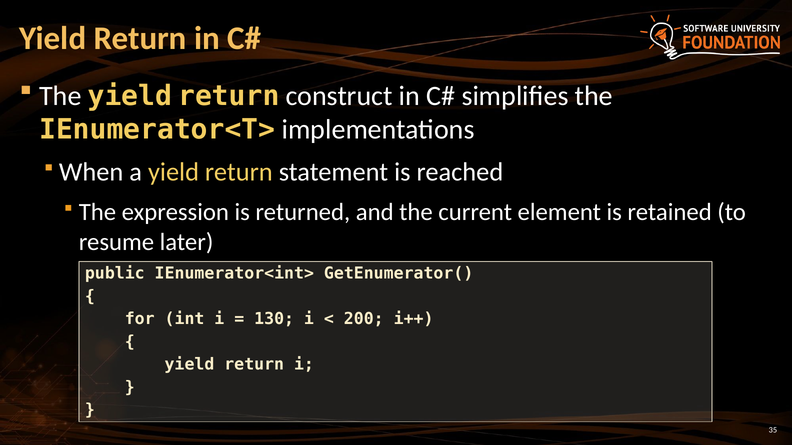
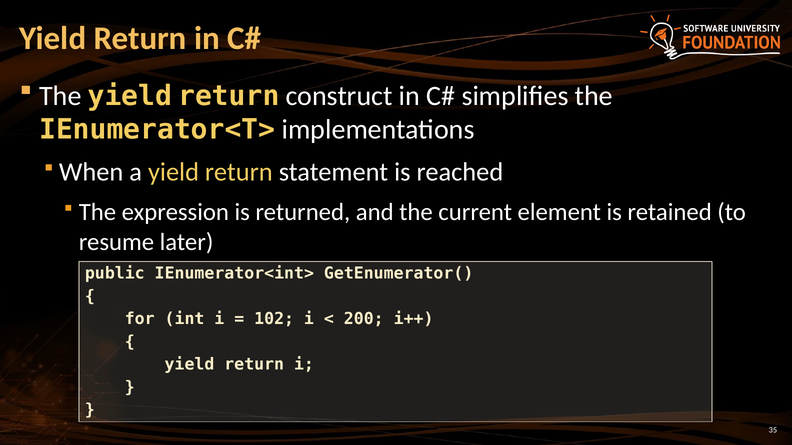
130: 130 -> 102
